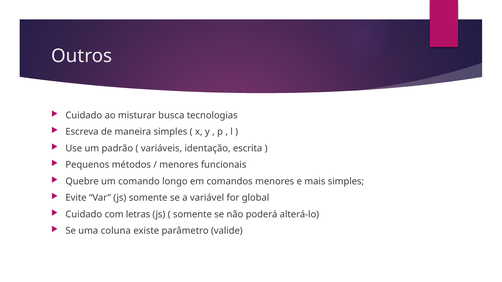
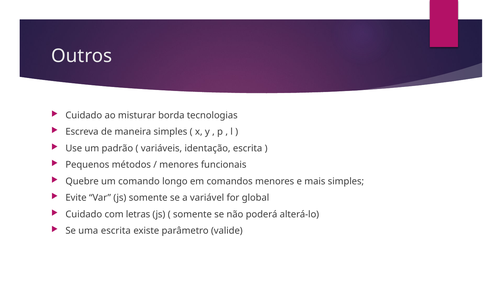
busca: busca -> borda
uma coluna: coluna -> escrita
